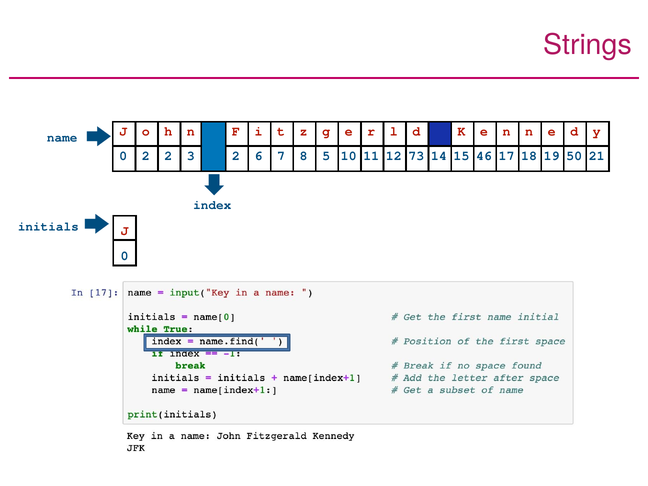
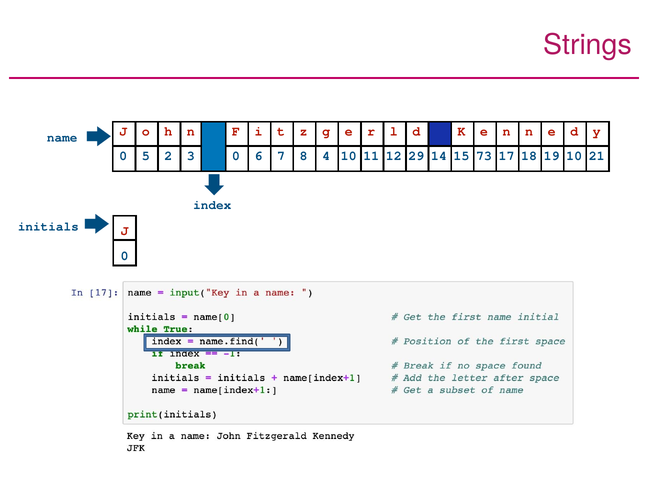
0 2: 2 -> 5
3 2: 2 -> 0
8 5: 5 -> 4
73: 73 -> 29
46: 46 -> 73
19 50: 50 -> 10
